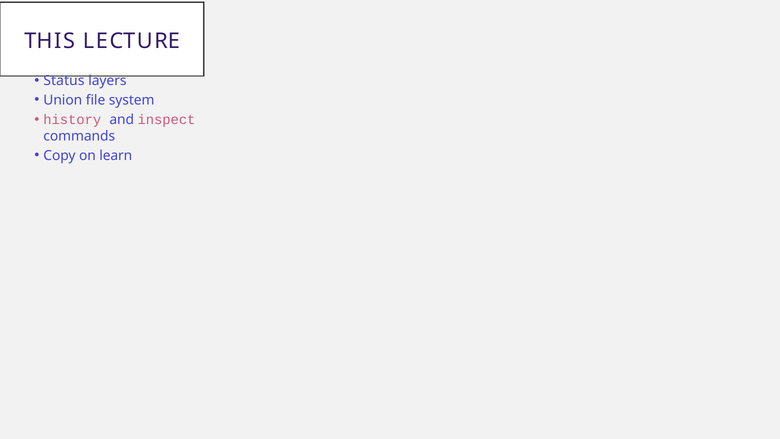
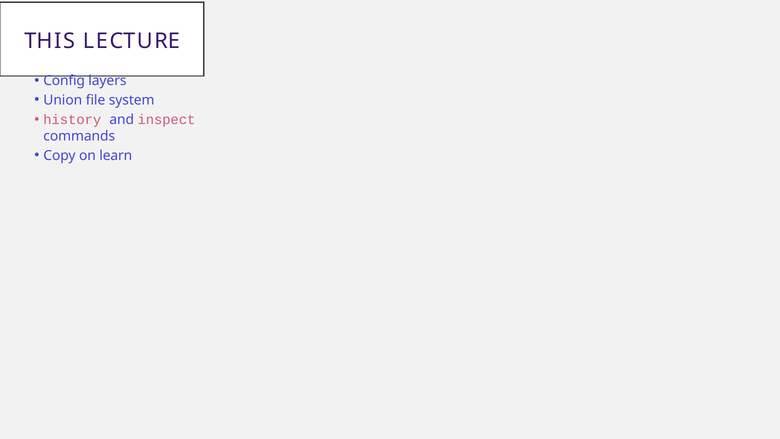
Status: Status -> Config
